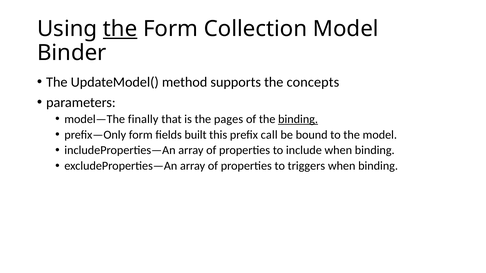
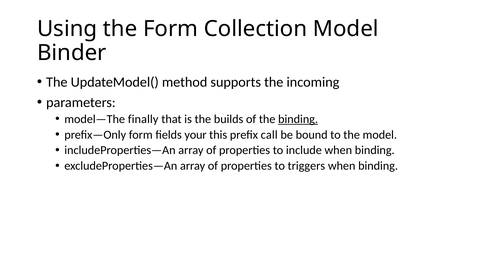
the at (120, 29) underline: present -> none
concepts: concepts -> incoming
pages: pages -> builds
built: built -> your
